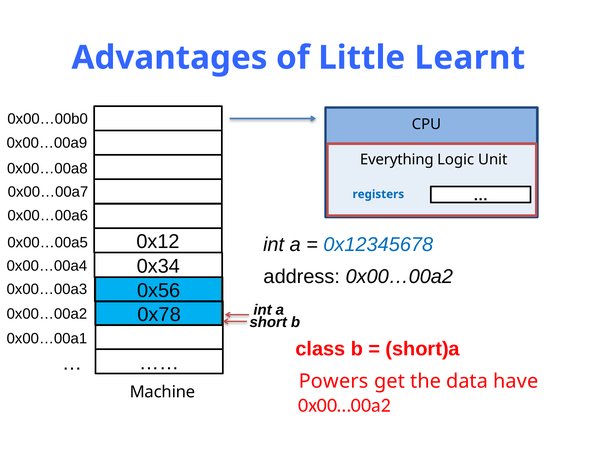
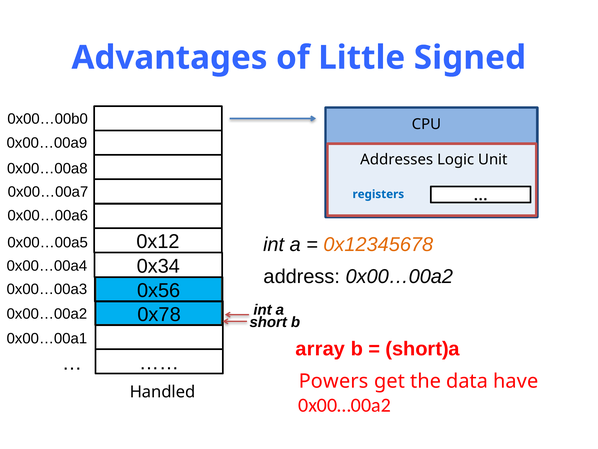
Learnt: Learnt -> Signed
Everything: Everything -> Addresses
0x12345678 colour: blue -> orange
class: class -> array
Machine: Machine -> Handled
